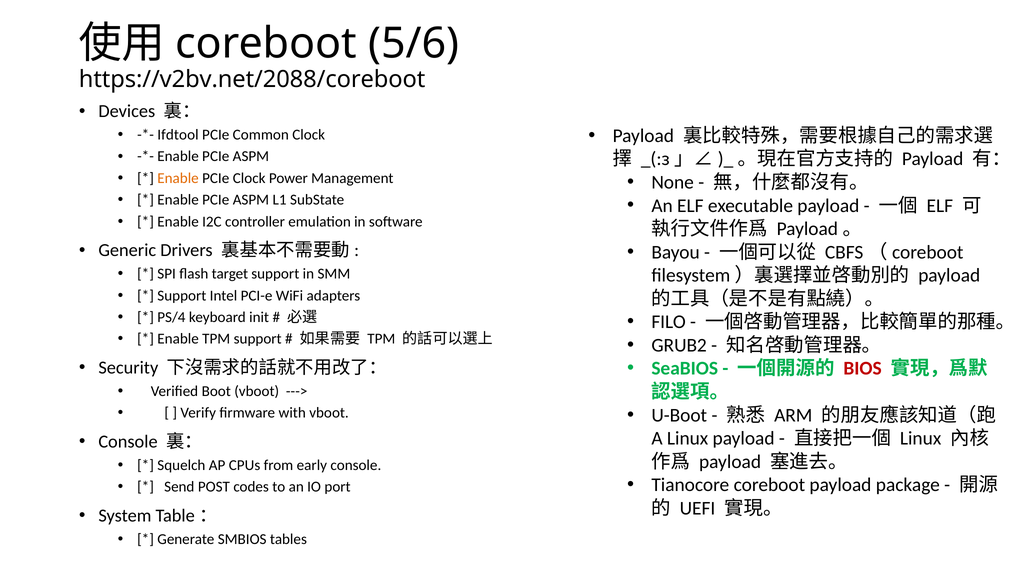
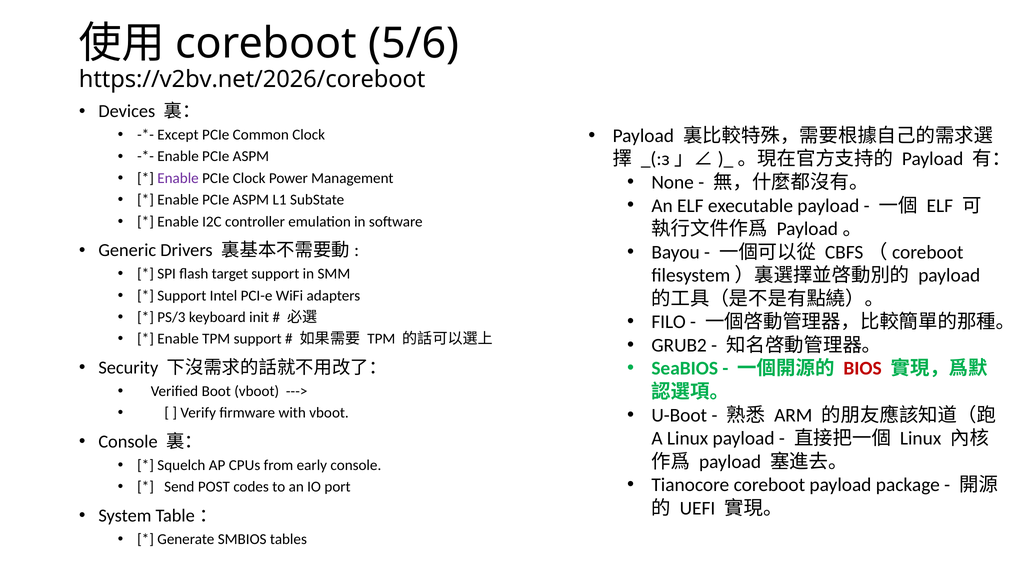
https://v2bv.net/2088/coreboot: https://v2bv.net/2088/coreboot -> https://v2bv.net/2026/coreboot
Ifdtool: Ifdtool -> Except
Enable at (178, 178) colour: orange -> purple
PS/4: PS/4 -> PS/3
